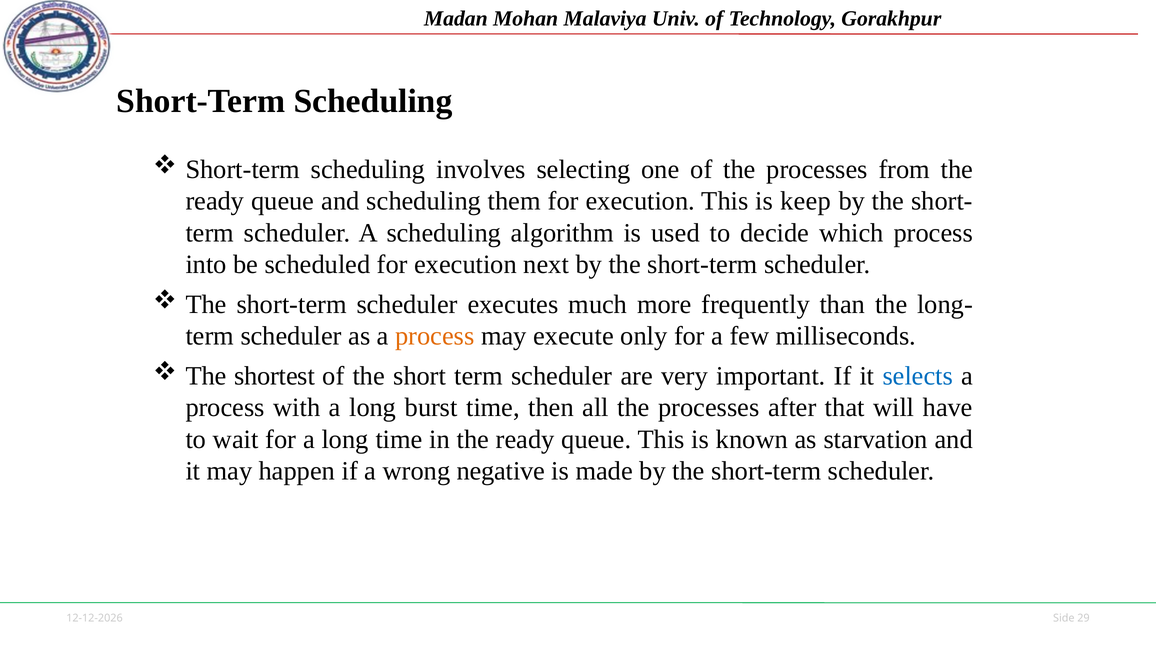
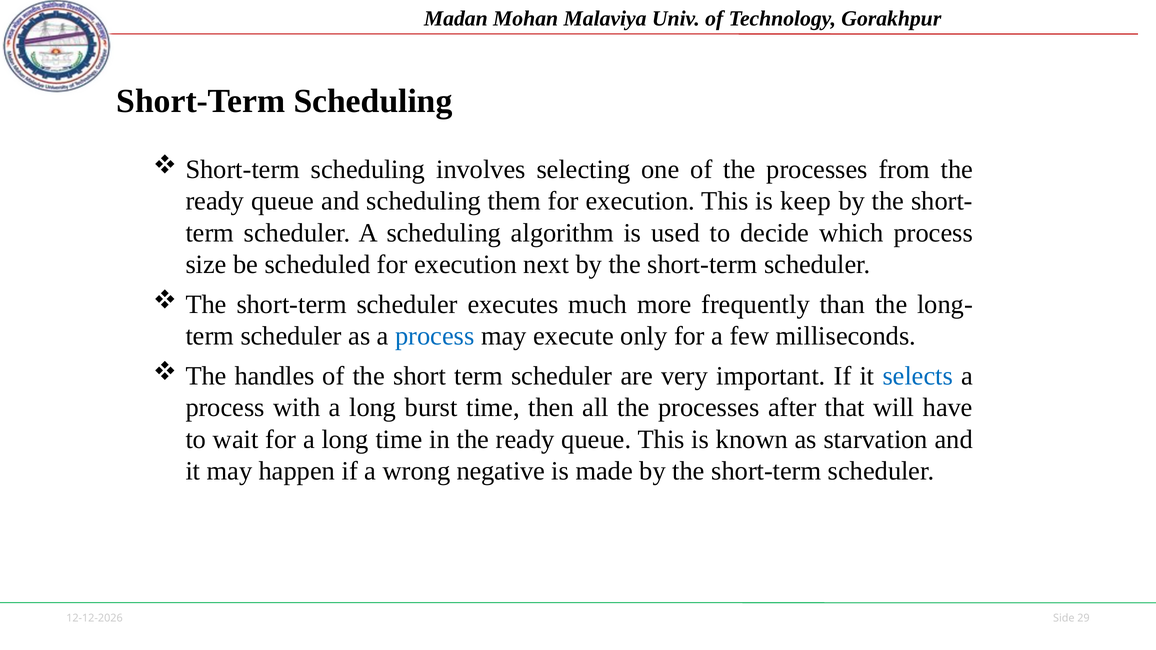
into: into -> size
process at (435, 336) colour: orange -> blue
shortest: shortest -> handles
